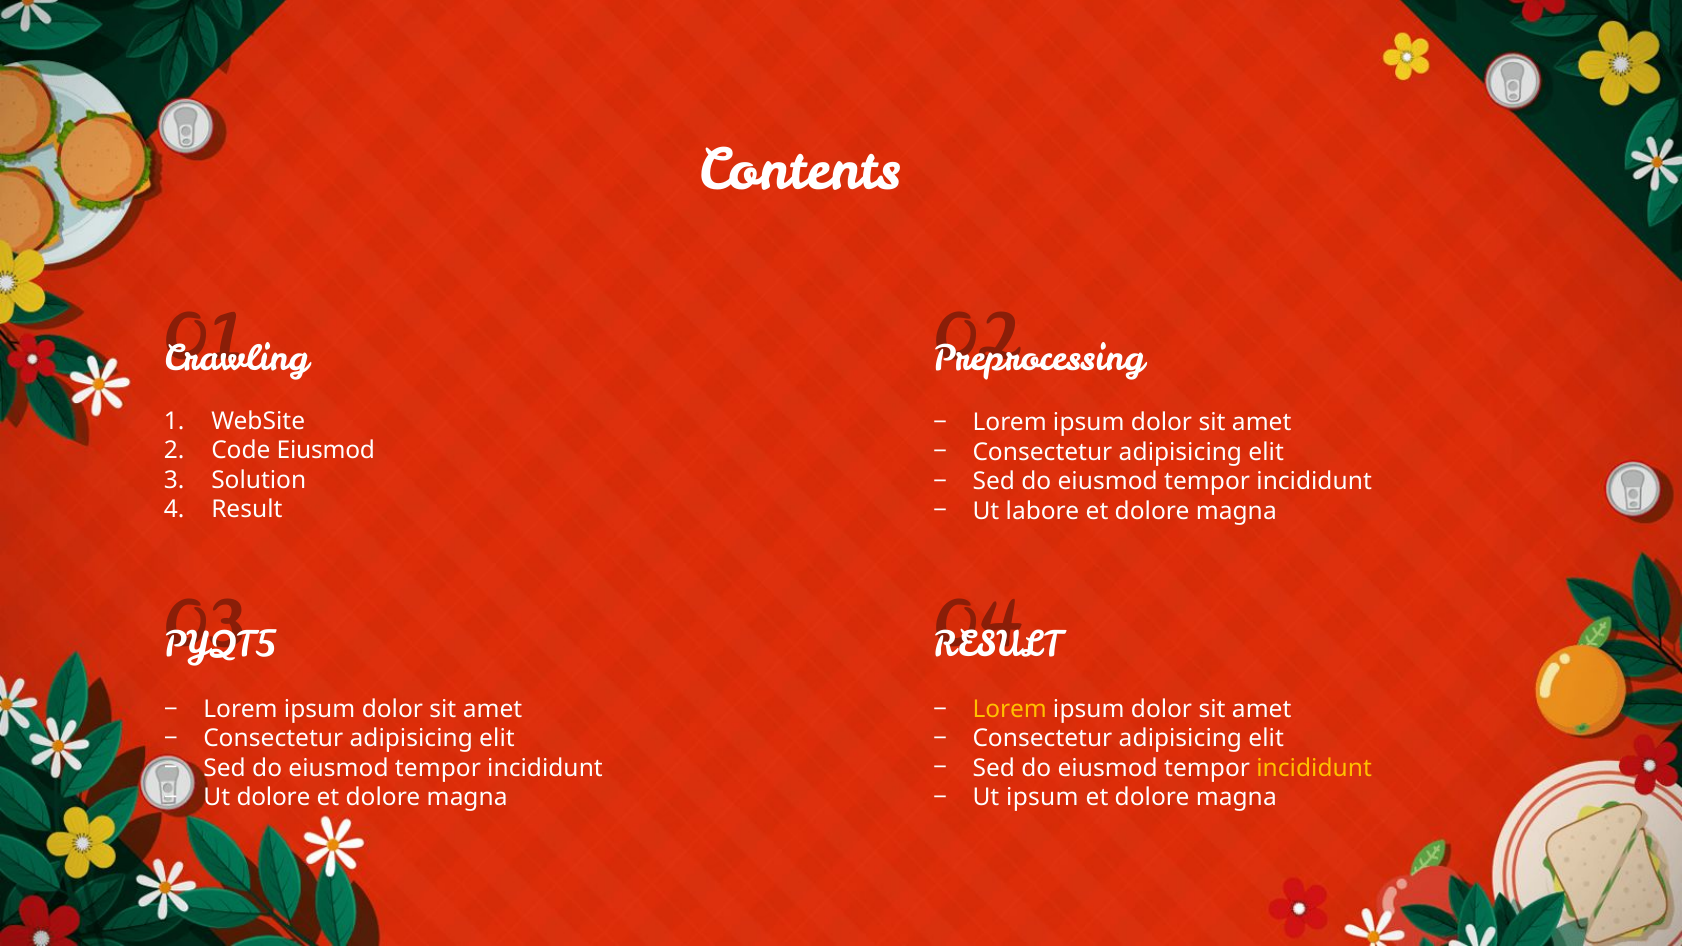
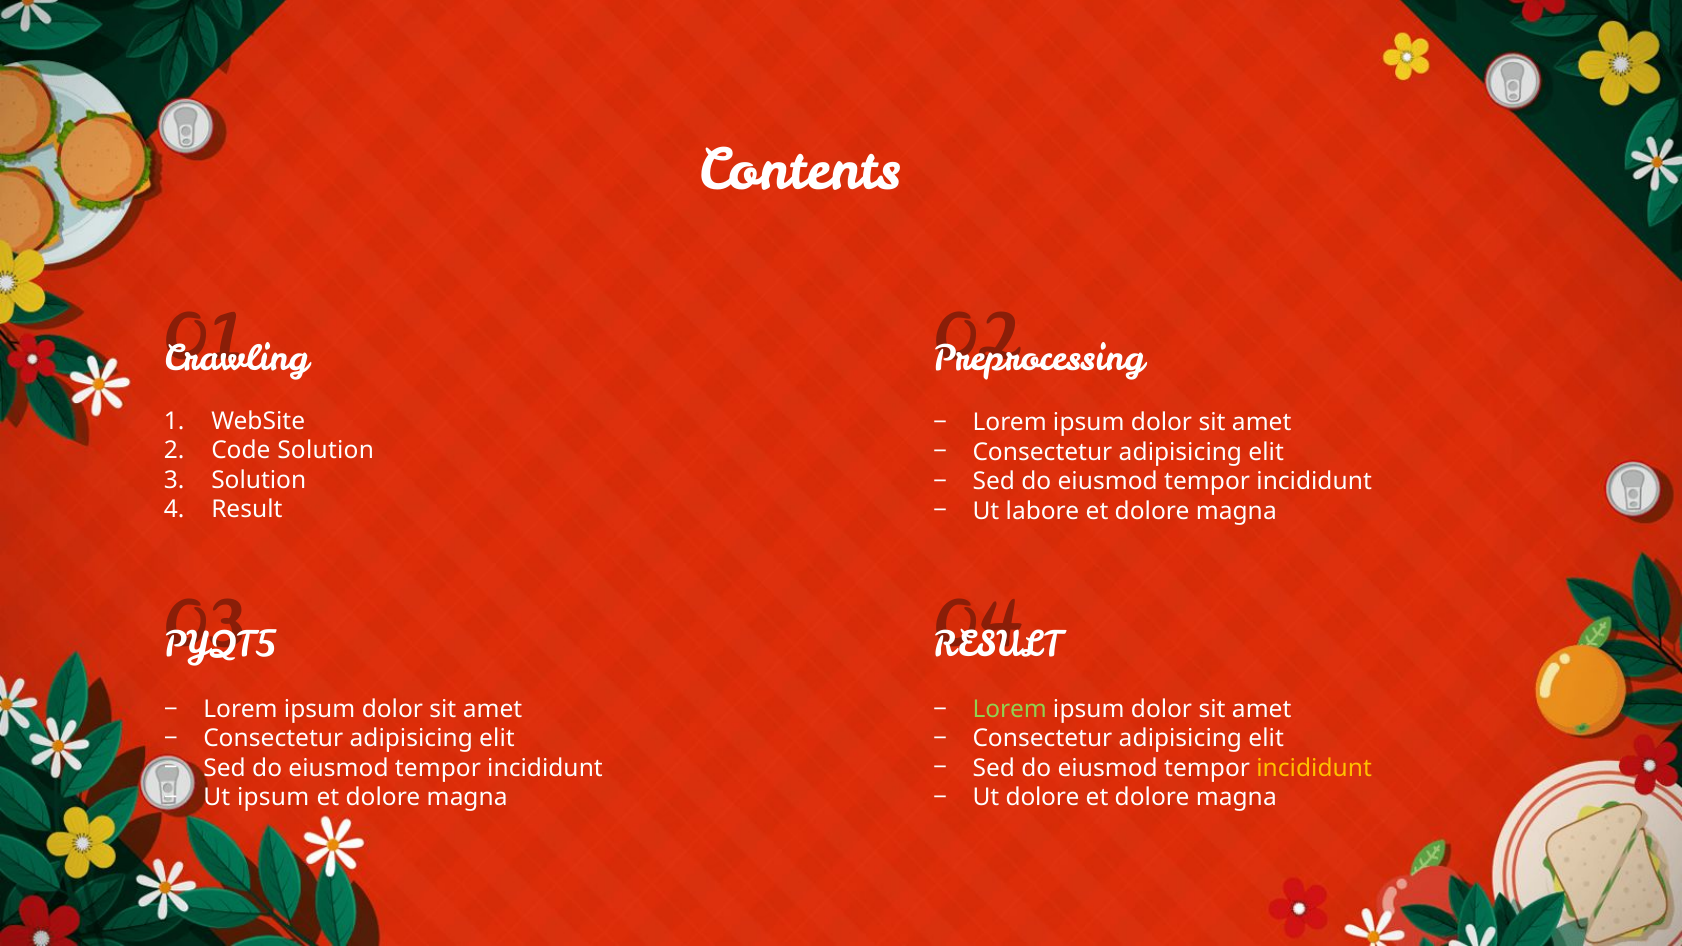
Code Eiusmod: Eiusmod -> Solution
Lorem at (1010, 709) colour: yellow -> light green
Ut dolore: dolore -> ipsum
Ut ipsum: ipsum -> dolore
